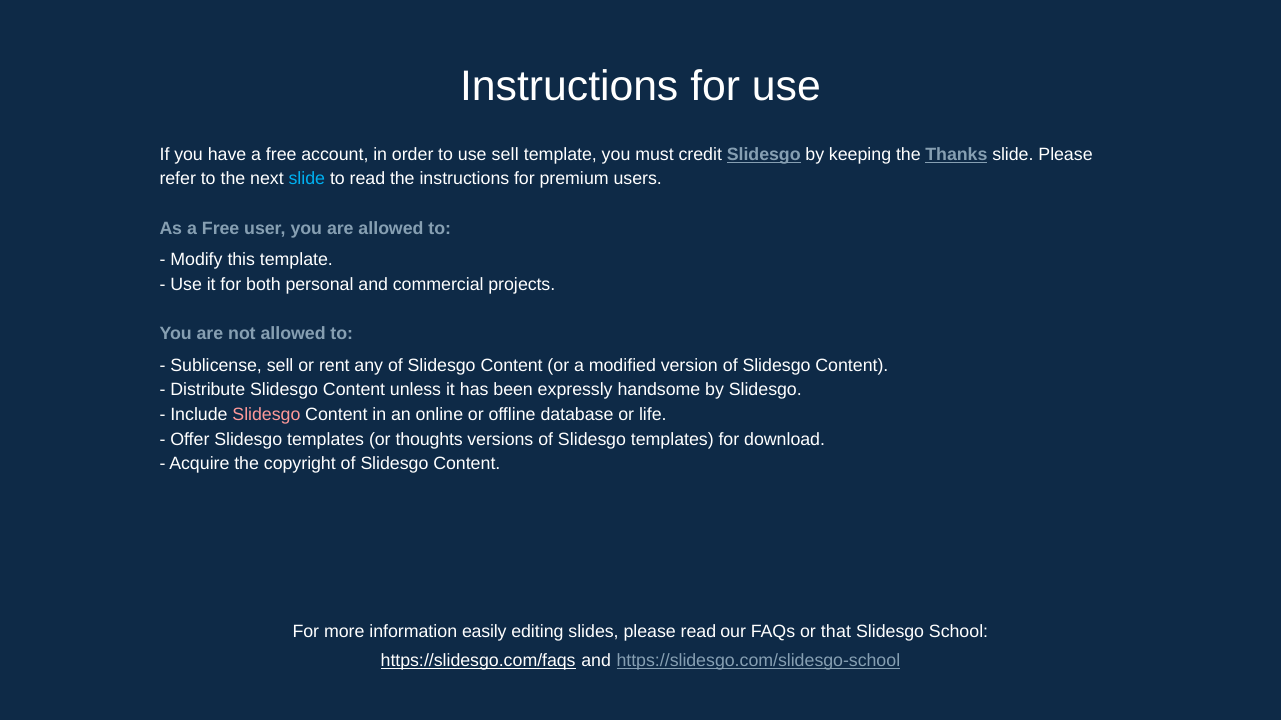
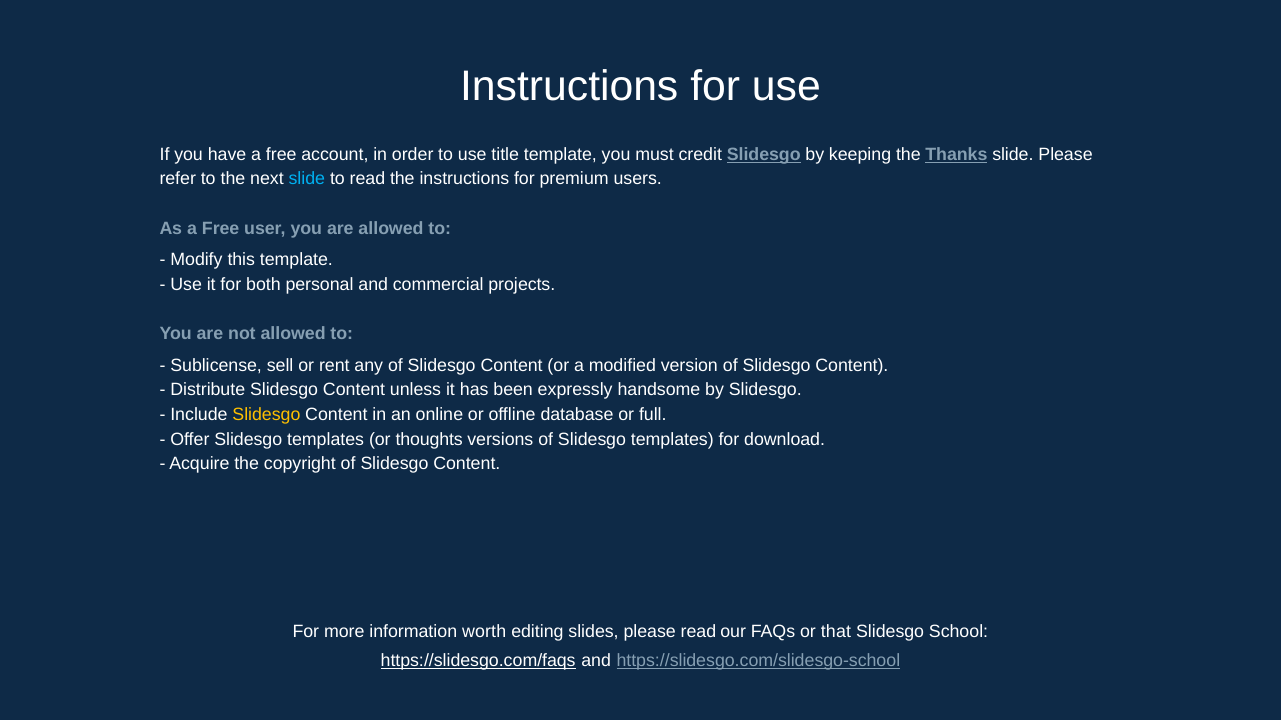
use sell: sell -> title
Slidesgo at (266, 415) colour: pink -> yellow
life: life -> full
easily: easily -> worth
